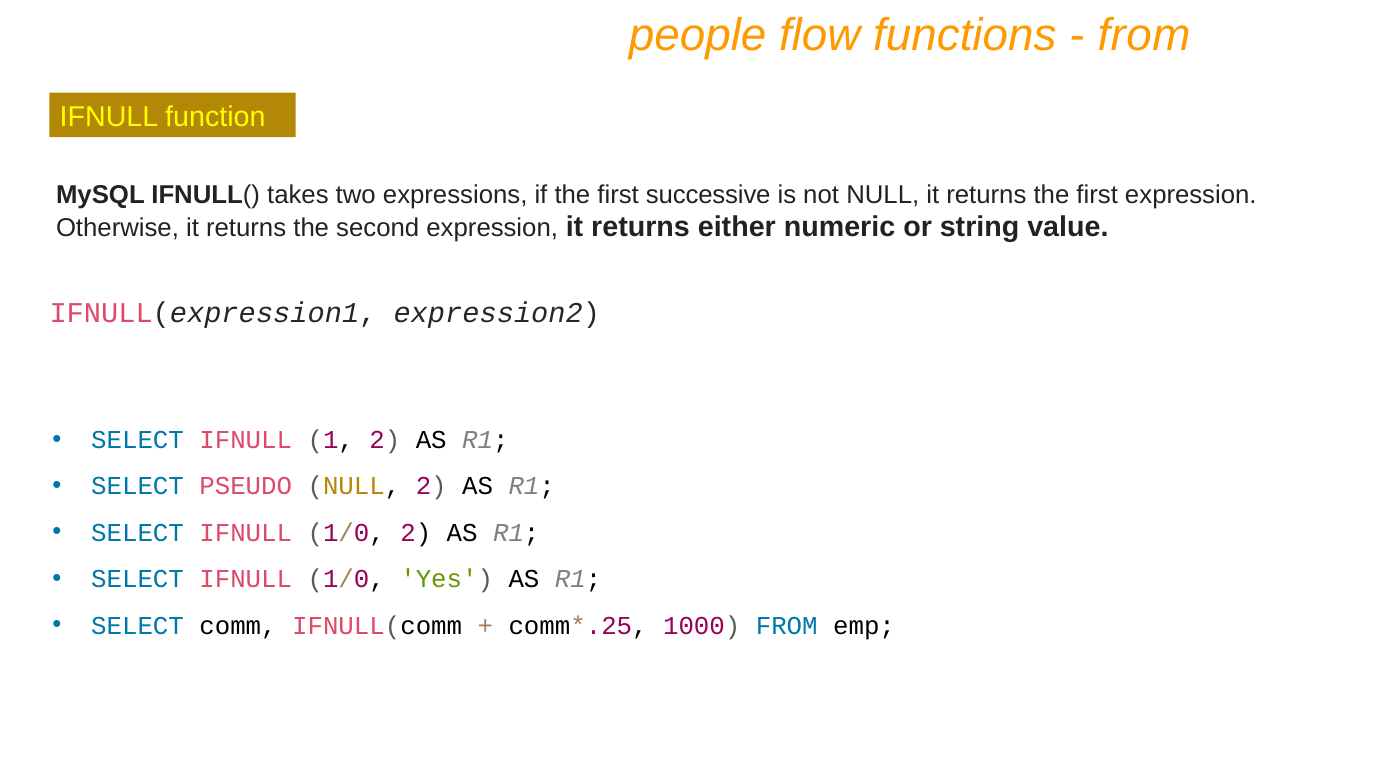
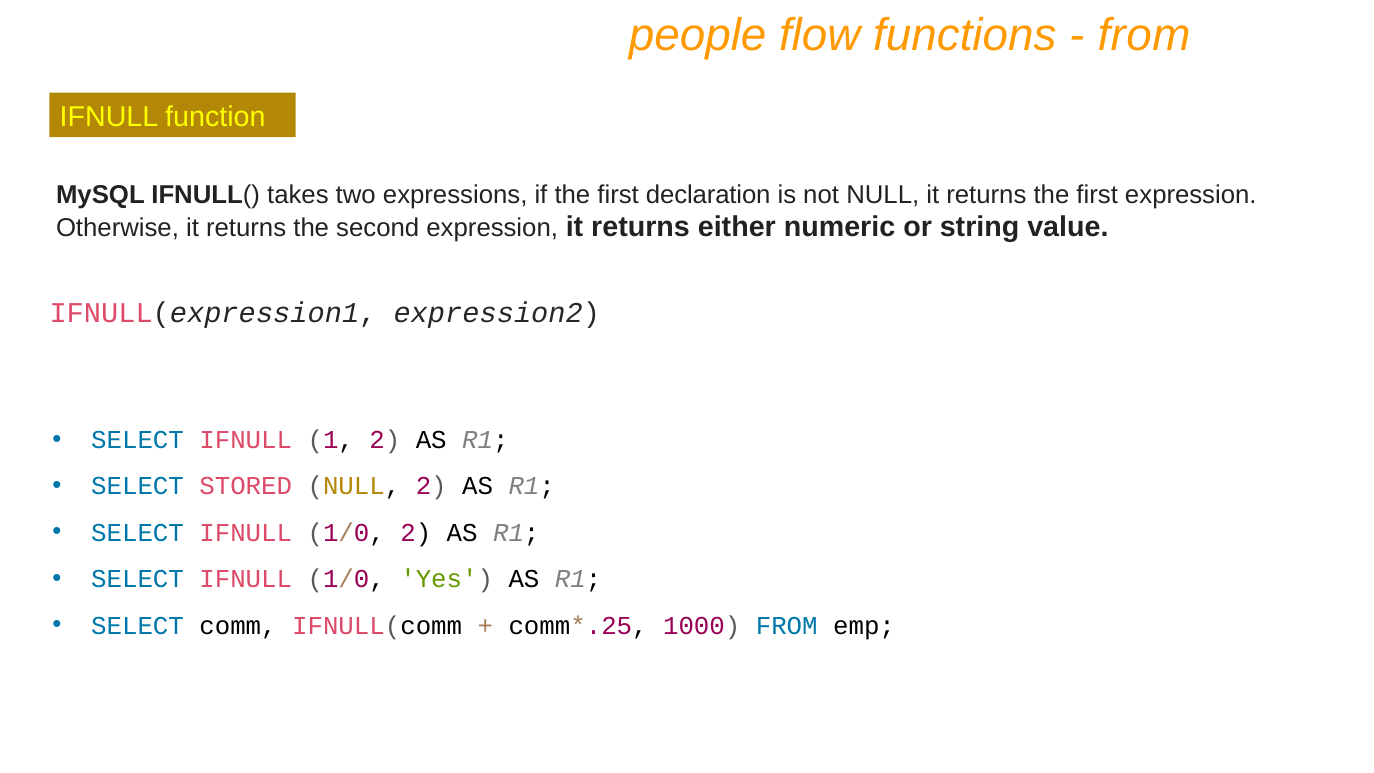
successive: successive -> declaration
PSEUDO: PSEUDO -> STORED
